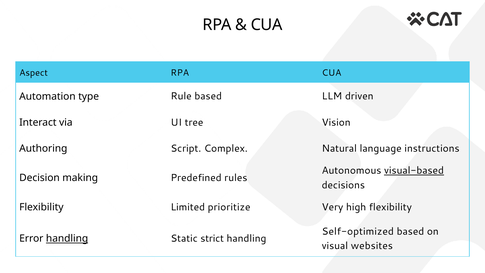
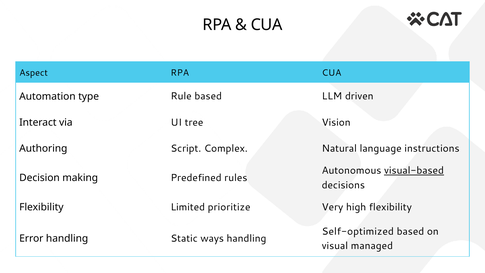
handling at (67, 238) underline: present -> none
strict: strict -> ways
websites: websites -> managed
